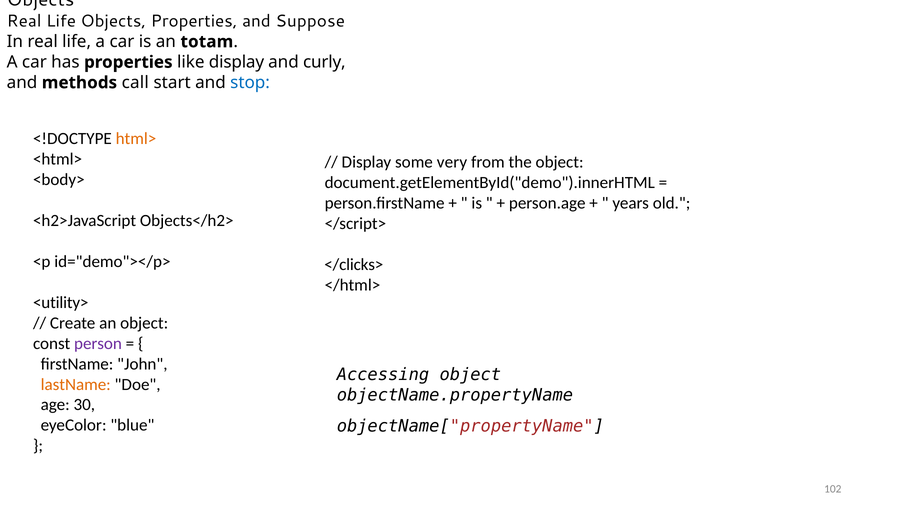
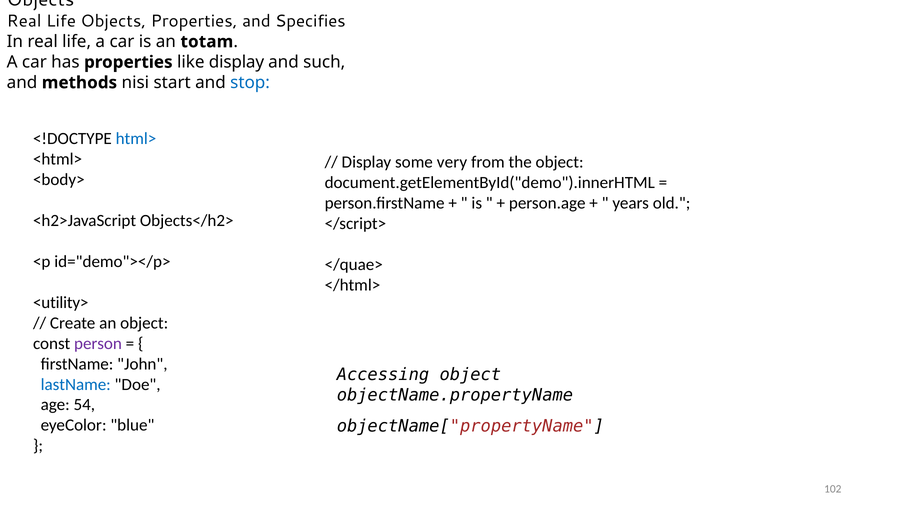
Suppose: Suppose -> Specifies
curly: curly -> such
call: call -> nisi
html> colour: orange -> blue
</clicks>: </clicks> -> </quae>
lastName colour: orange -> blue
30: 30 -> 54
